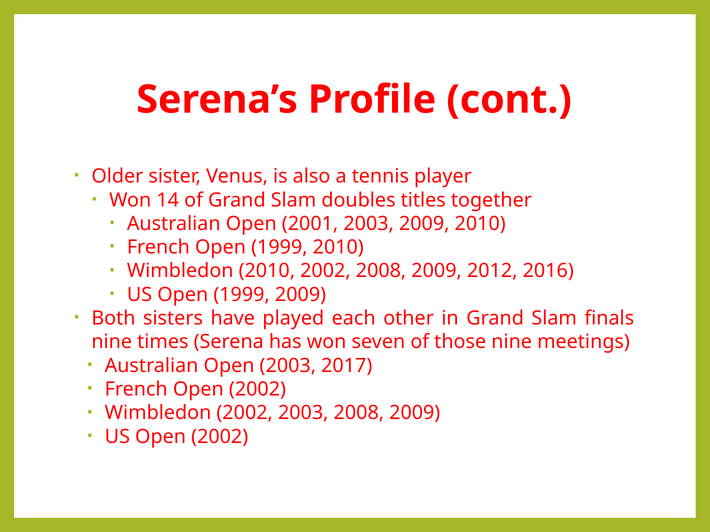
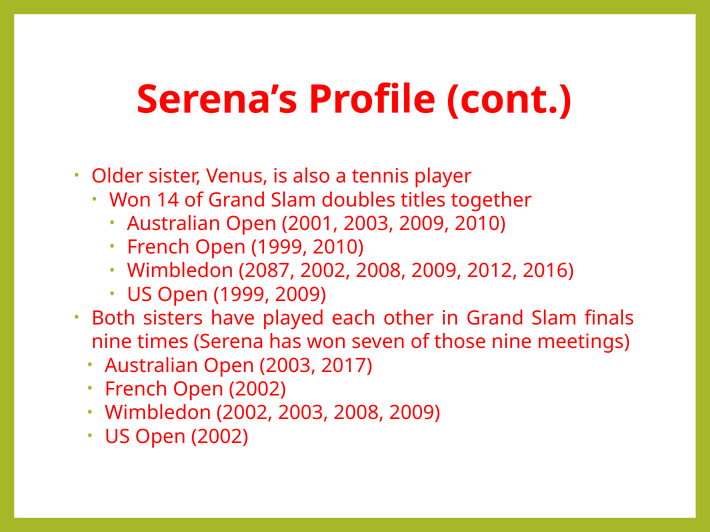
Wimbledon 2010: 2010 -> 2087
